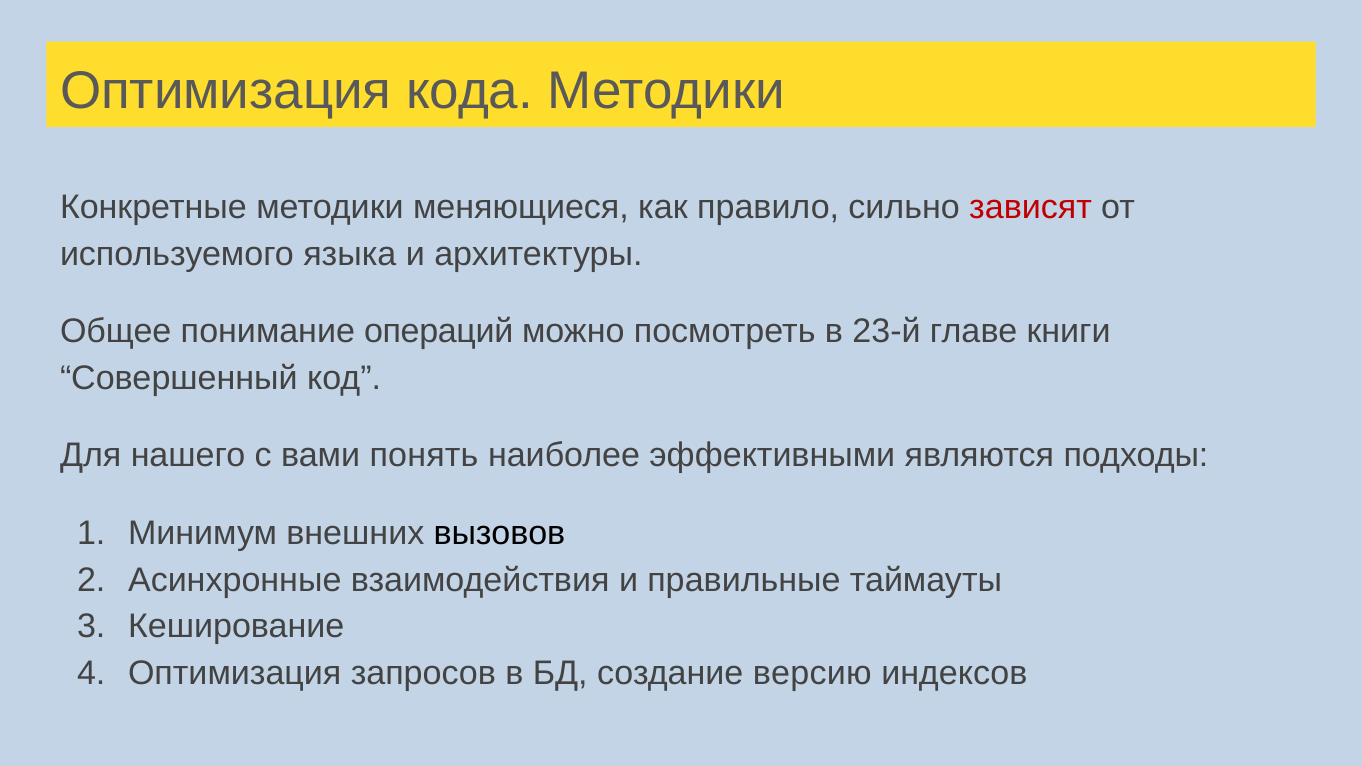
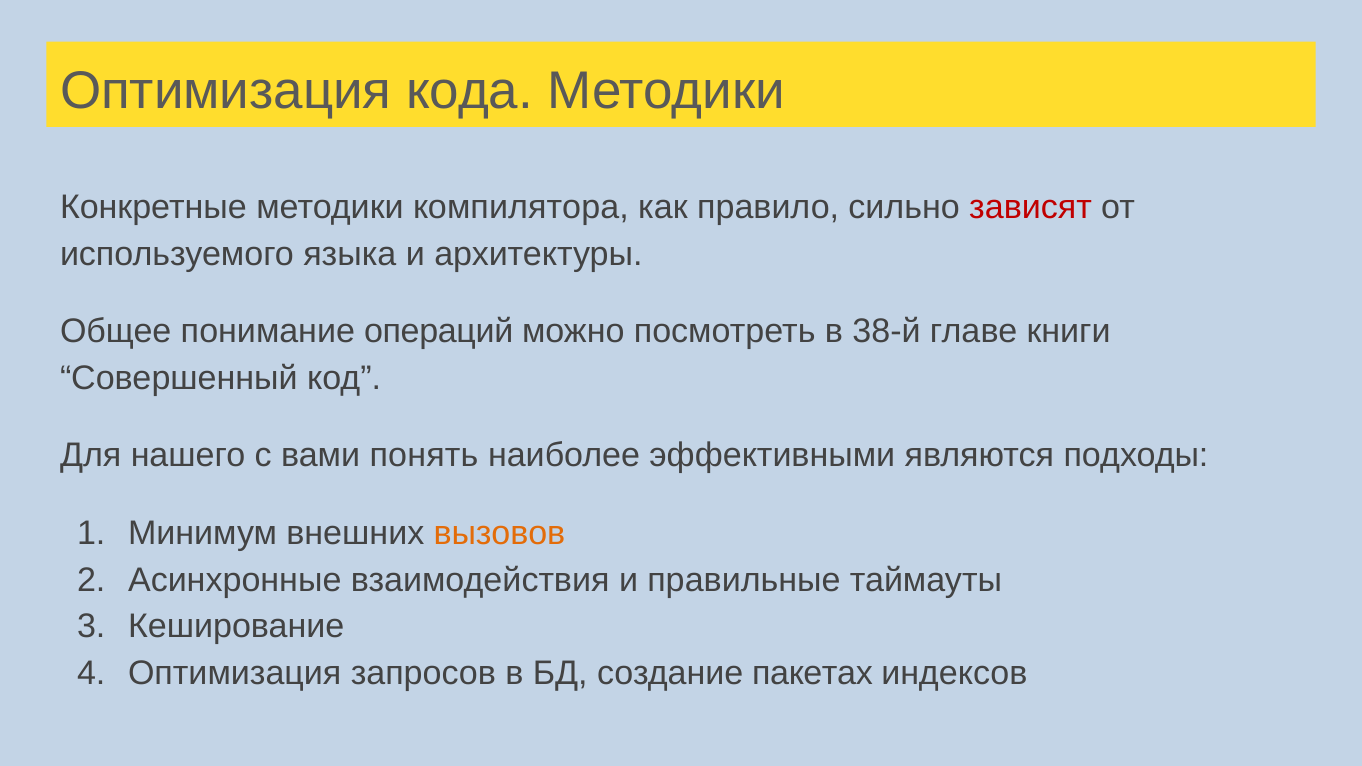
меняющиеся: меняющиеся -> компилятора
23-й: 23-й -> 38-й
вызовов colour: black -> orange
версию: версию -> пакетах
